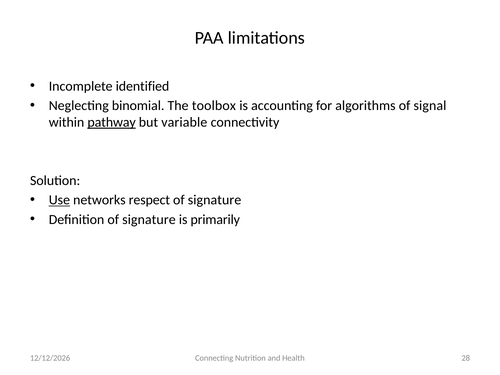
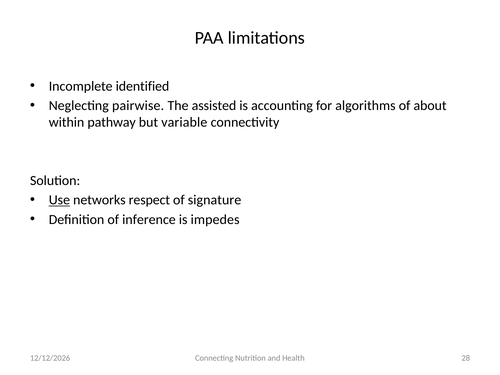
binomial: binomial -> pairwise
toolbox: toolbox -> assisted
signal: signal -> about
pathway underline: present -> none
Definition of signature: signature -> inference
primarily: primarily -> impedes
